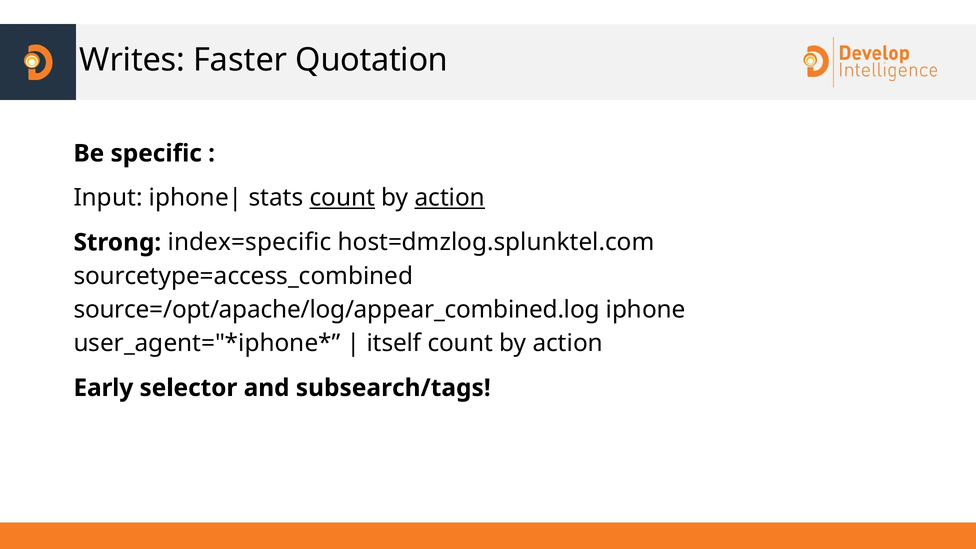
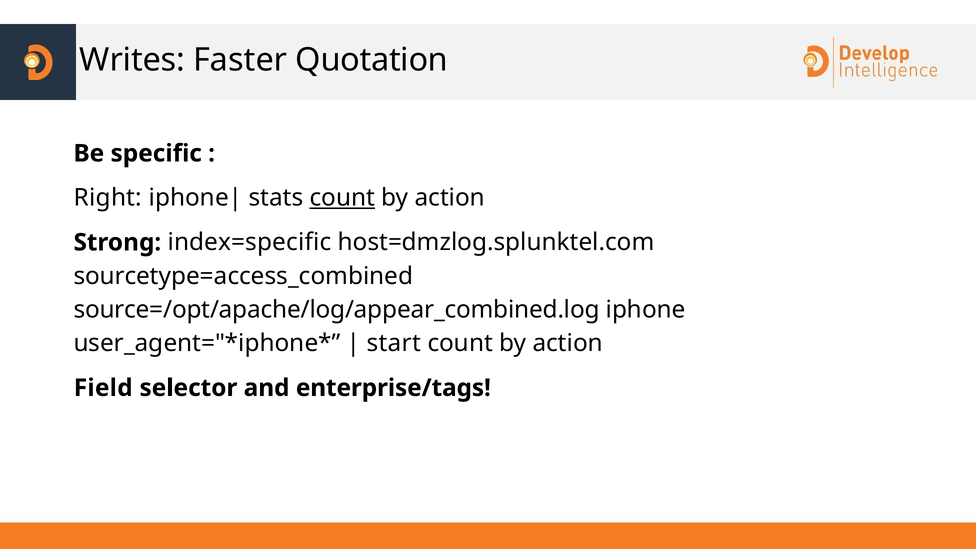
Input: Input -> Right
action at (450, 198) underline: present -> none
itself: itself -> start
Early: Early -> Field
subsearch/tags: subsearch/tags -> enterprise/tags
